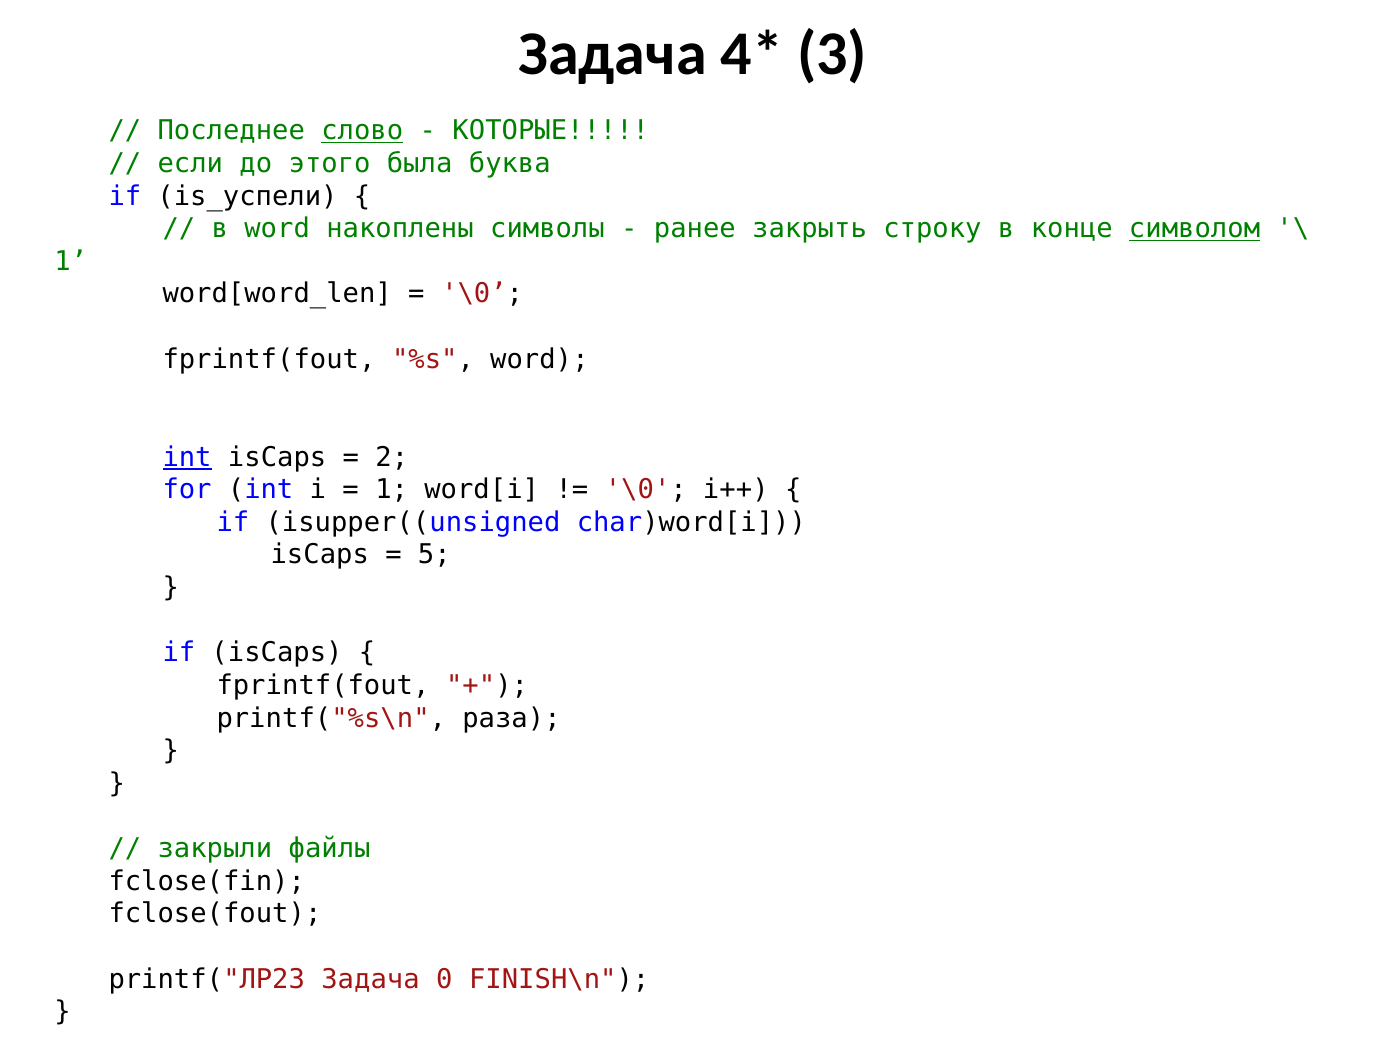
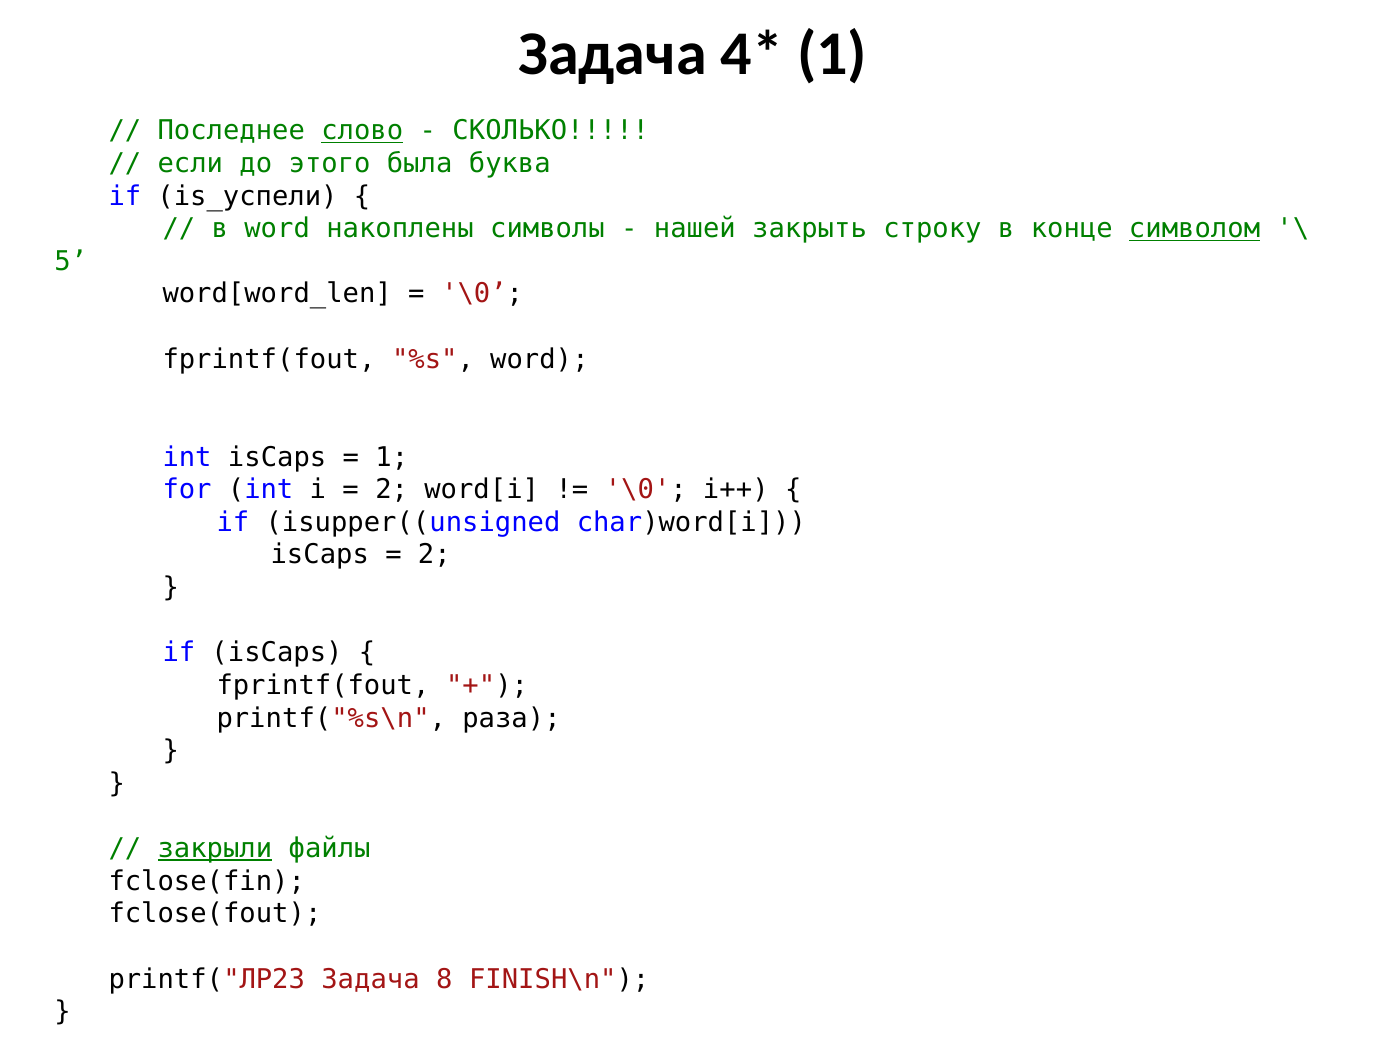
3 at (832, 54): 3 -> 1
КОТОРЫЕ: КОТОРЫЕ -> СКОЛЬКО
ранее: ранее -> нашей
1 at (71, 261): 1 -> 5
int at (187, 457) underline: present -> none
2 at (392, 457): 2 -> 1
1 at (392, 490): 1 -> 2
5 at (434, 555): 5 -> 2
закрыли underline: none -> present
0: 0 -> 8
